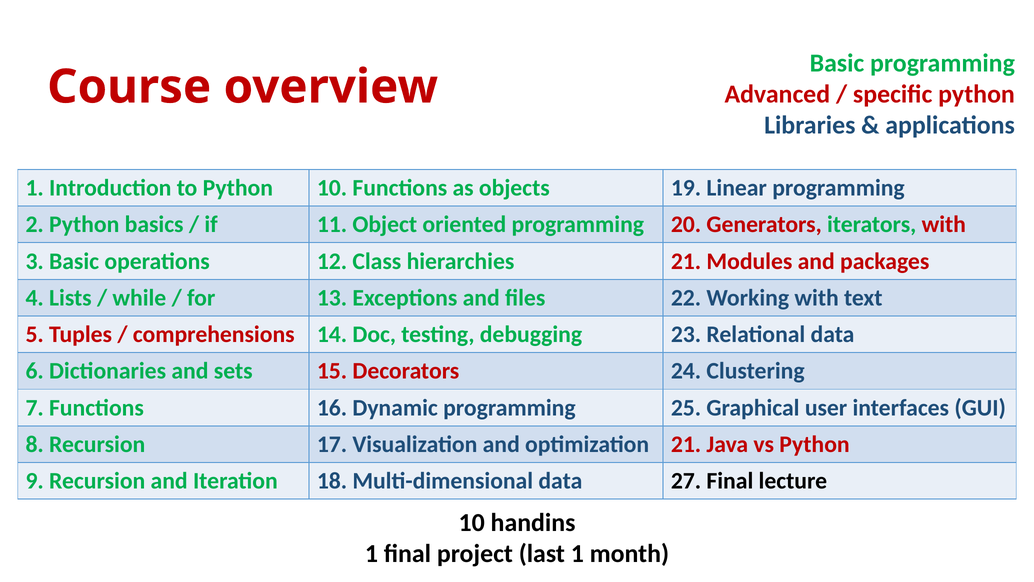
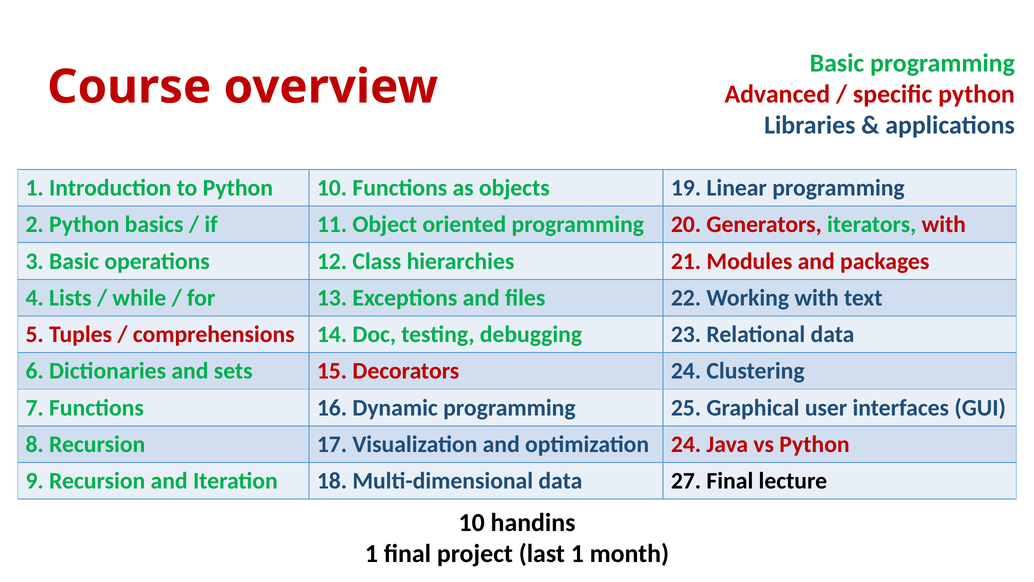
optimization 21: 21 -> 24
